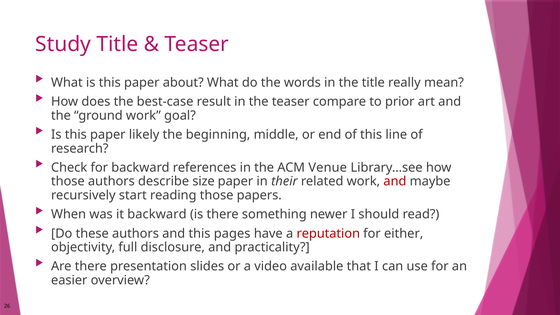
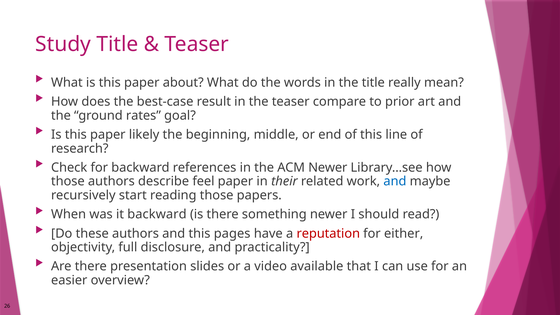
ground work: work -> rates
ACM Venue: Venue -> Newer
size: size -> feel
and at (395, 181) colour: red -> blue
